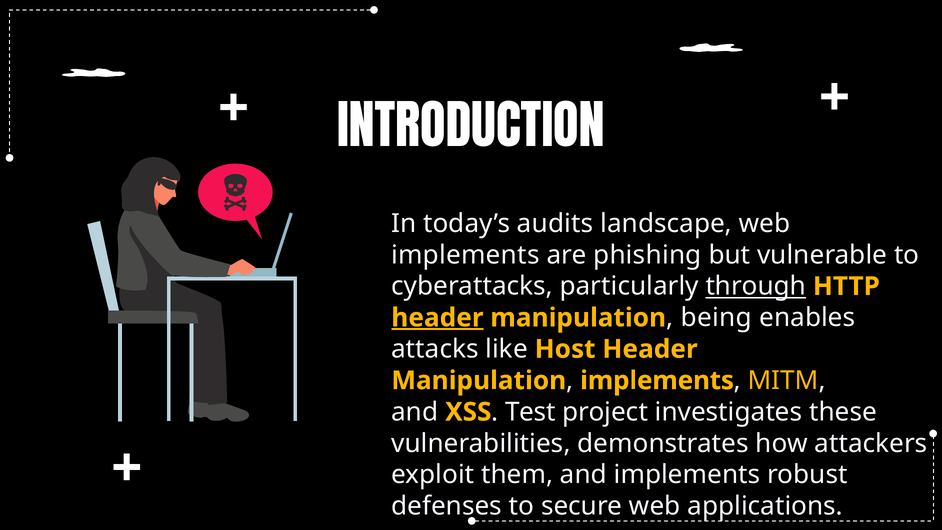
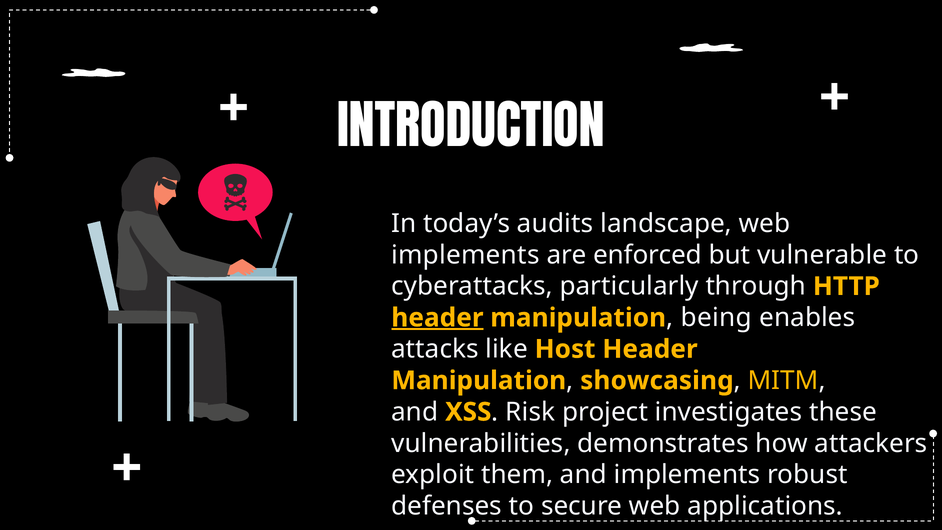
phishing: phishing -> enforced
through underline: present -> none
implements at (657, 381): implements -> showcasing
Test: Test -> Risk
